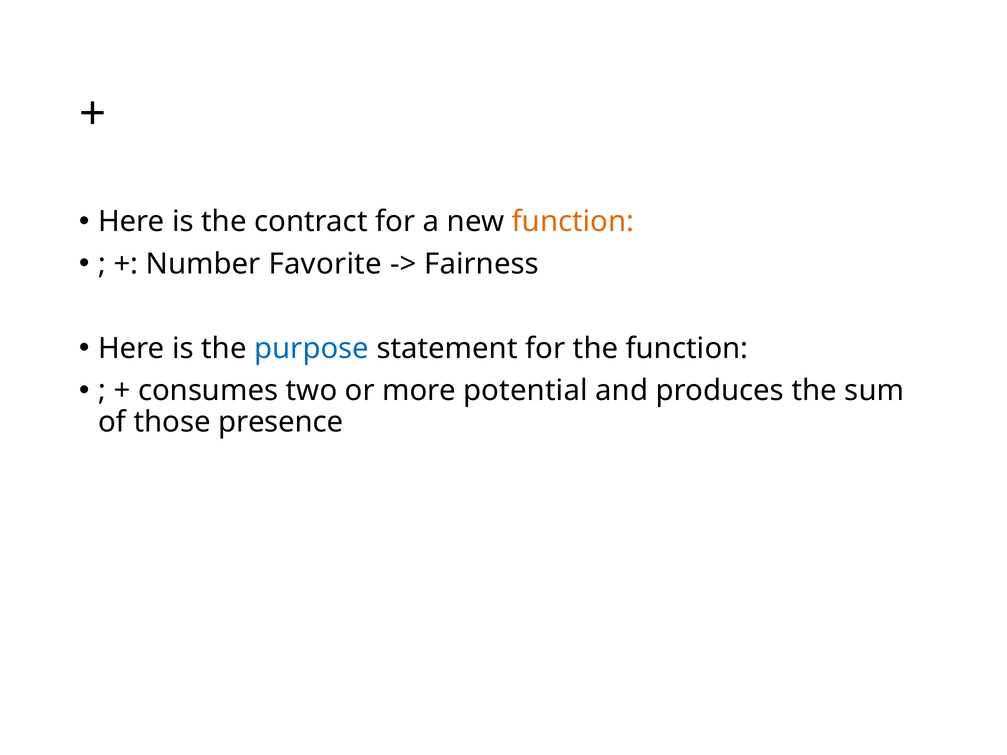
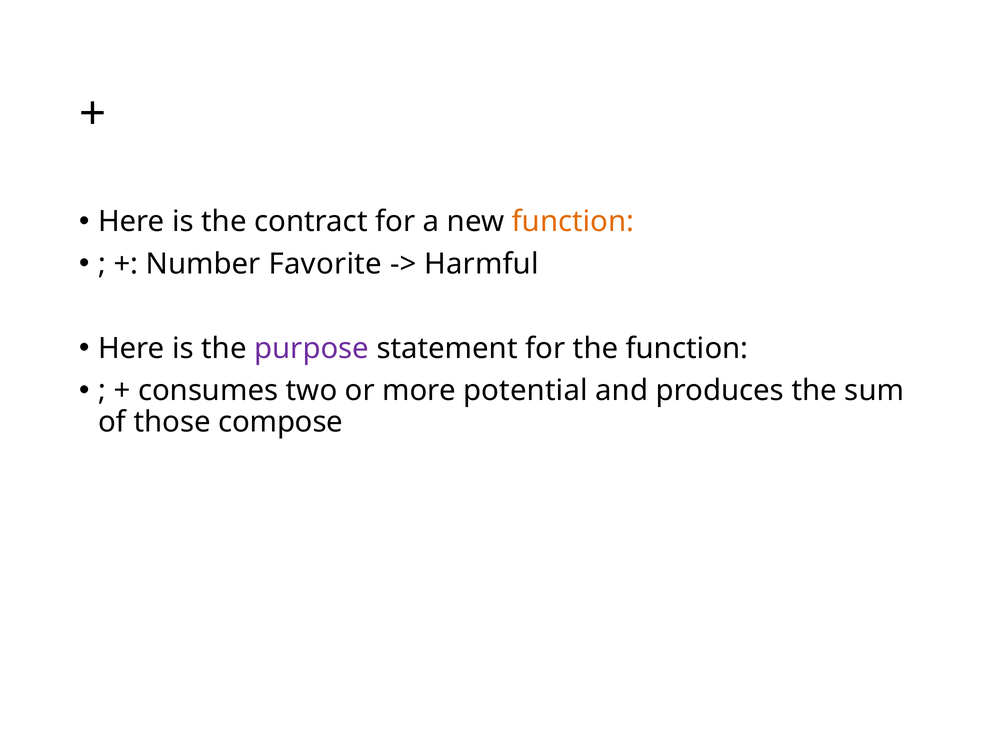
Fairness: Fairness -> Harmful
purpose colour: blue -> purple
presence: presence -> compose
